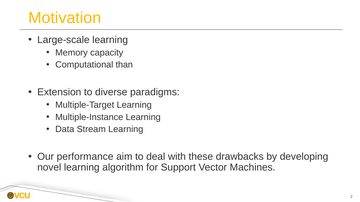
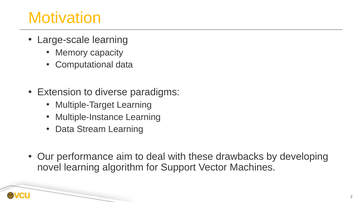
Computational than: than -> data
